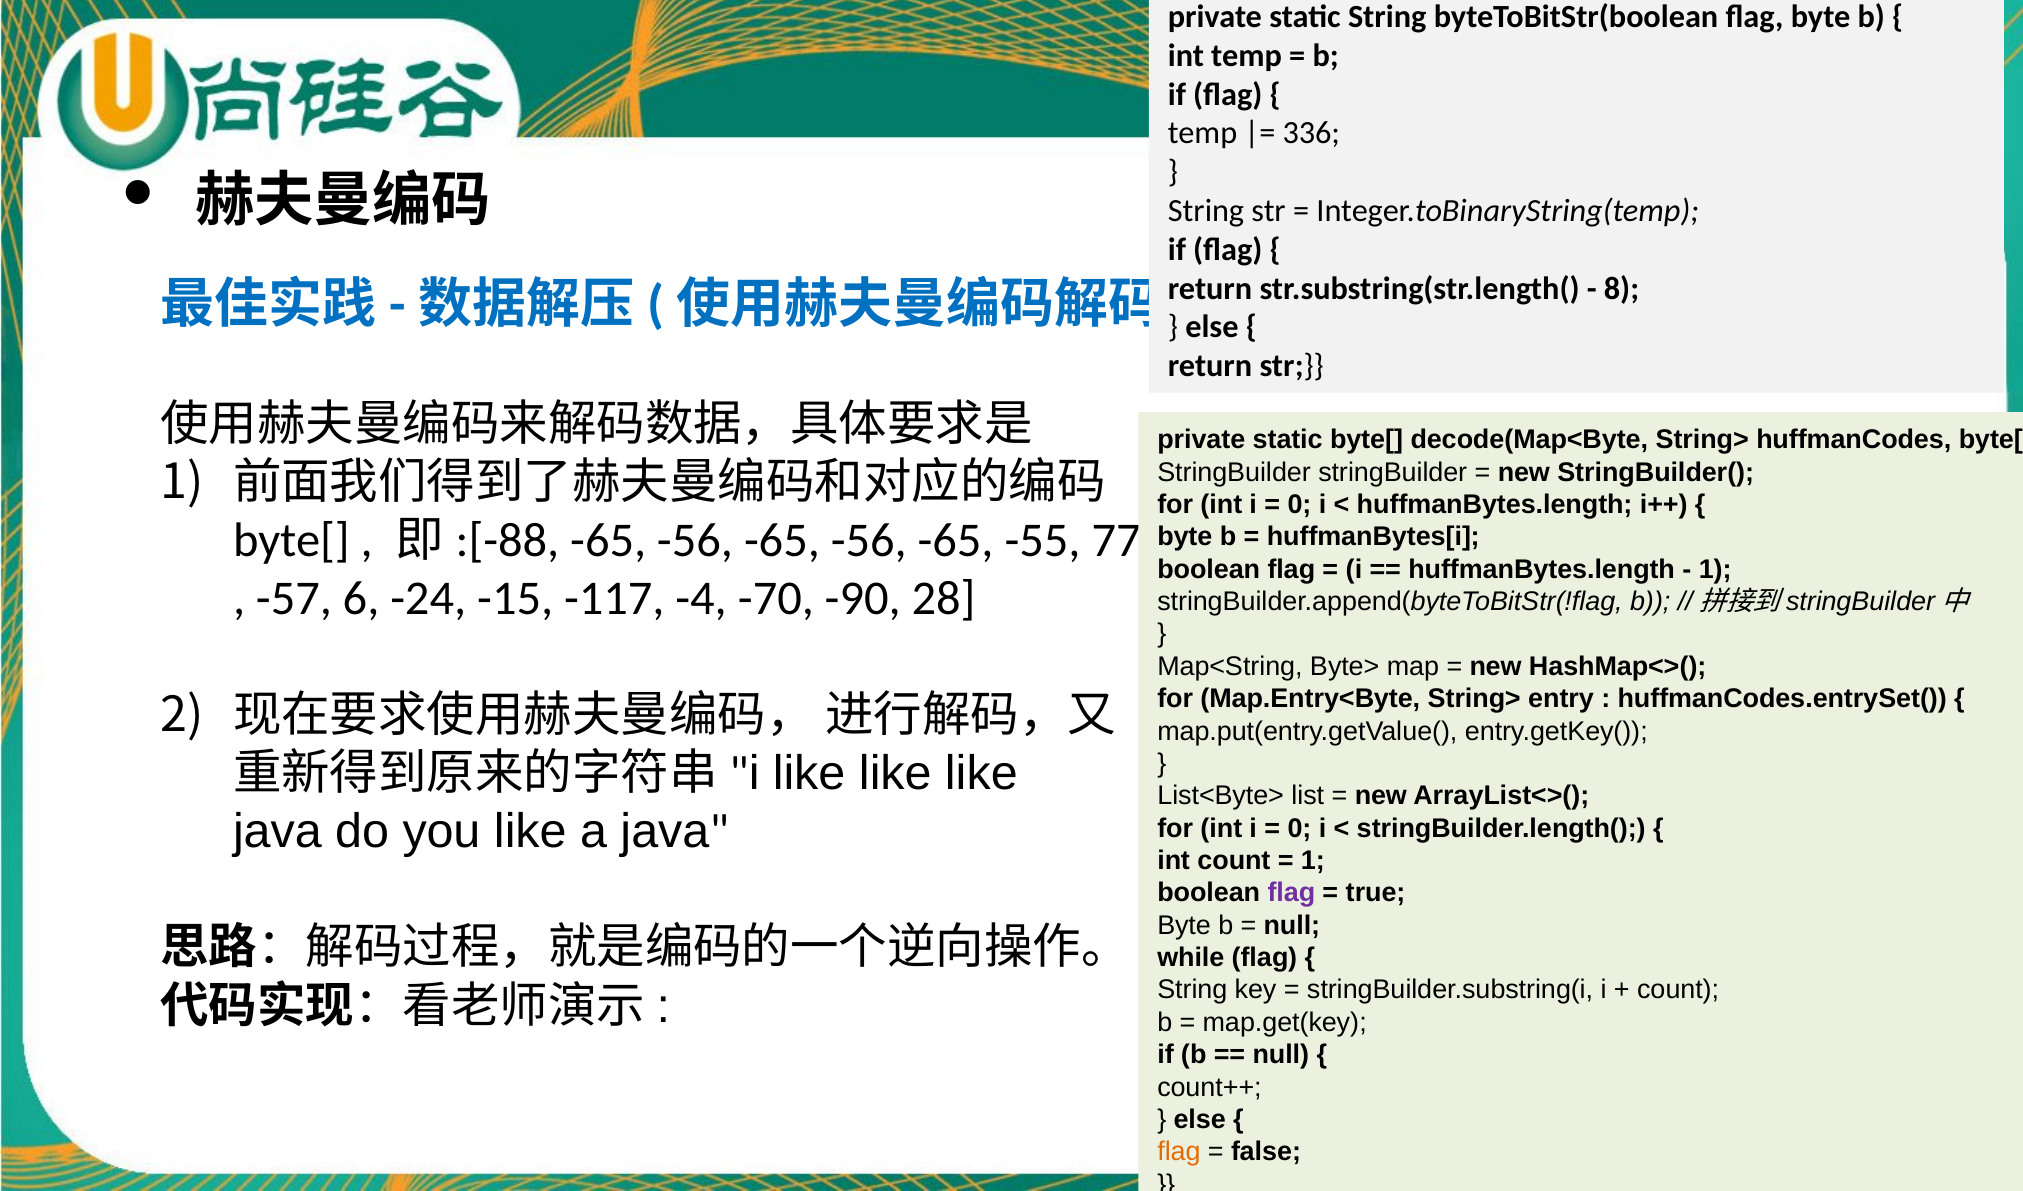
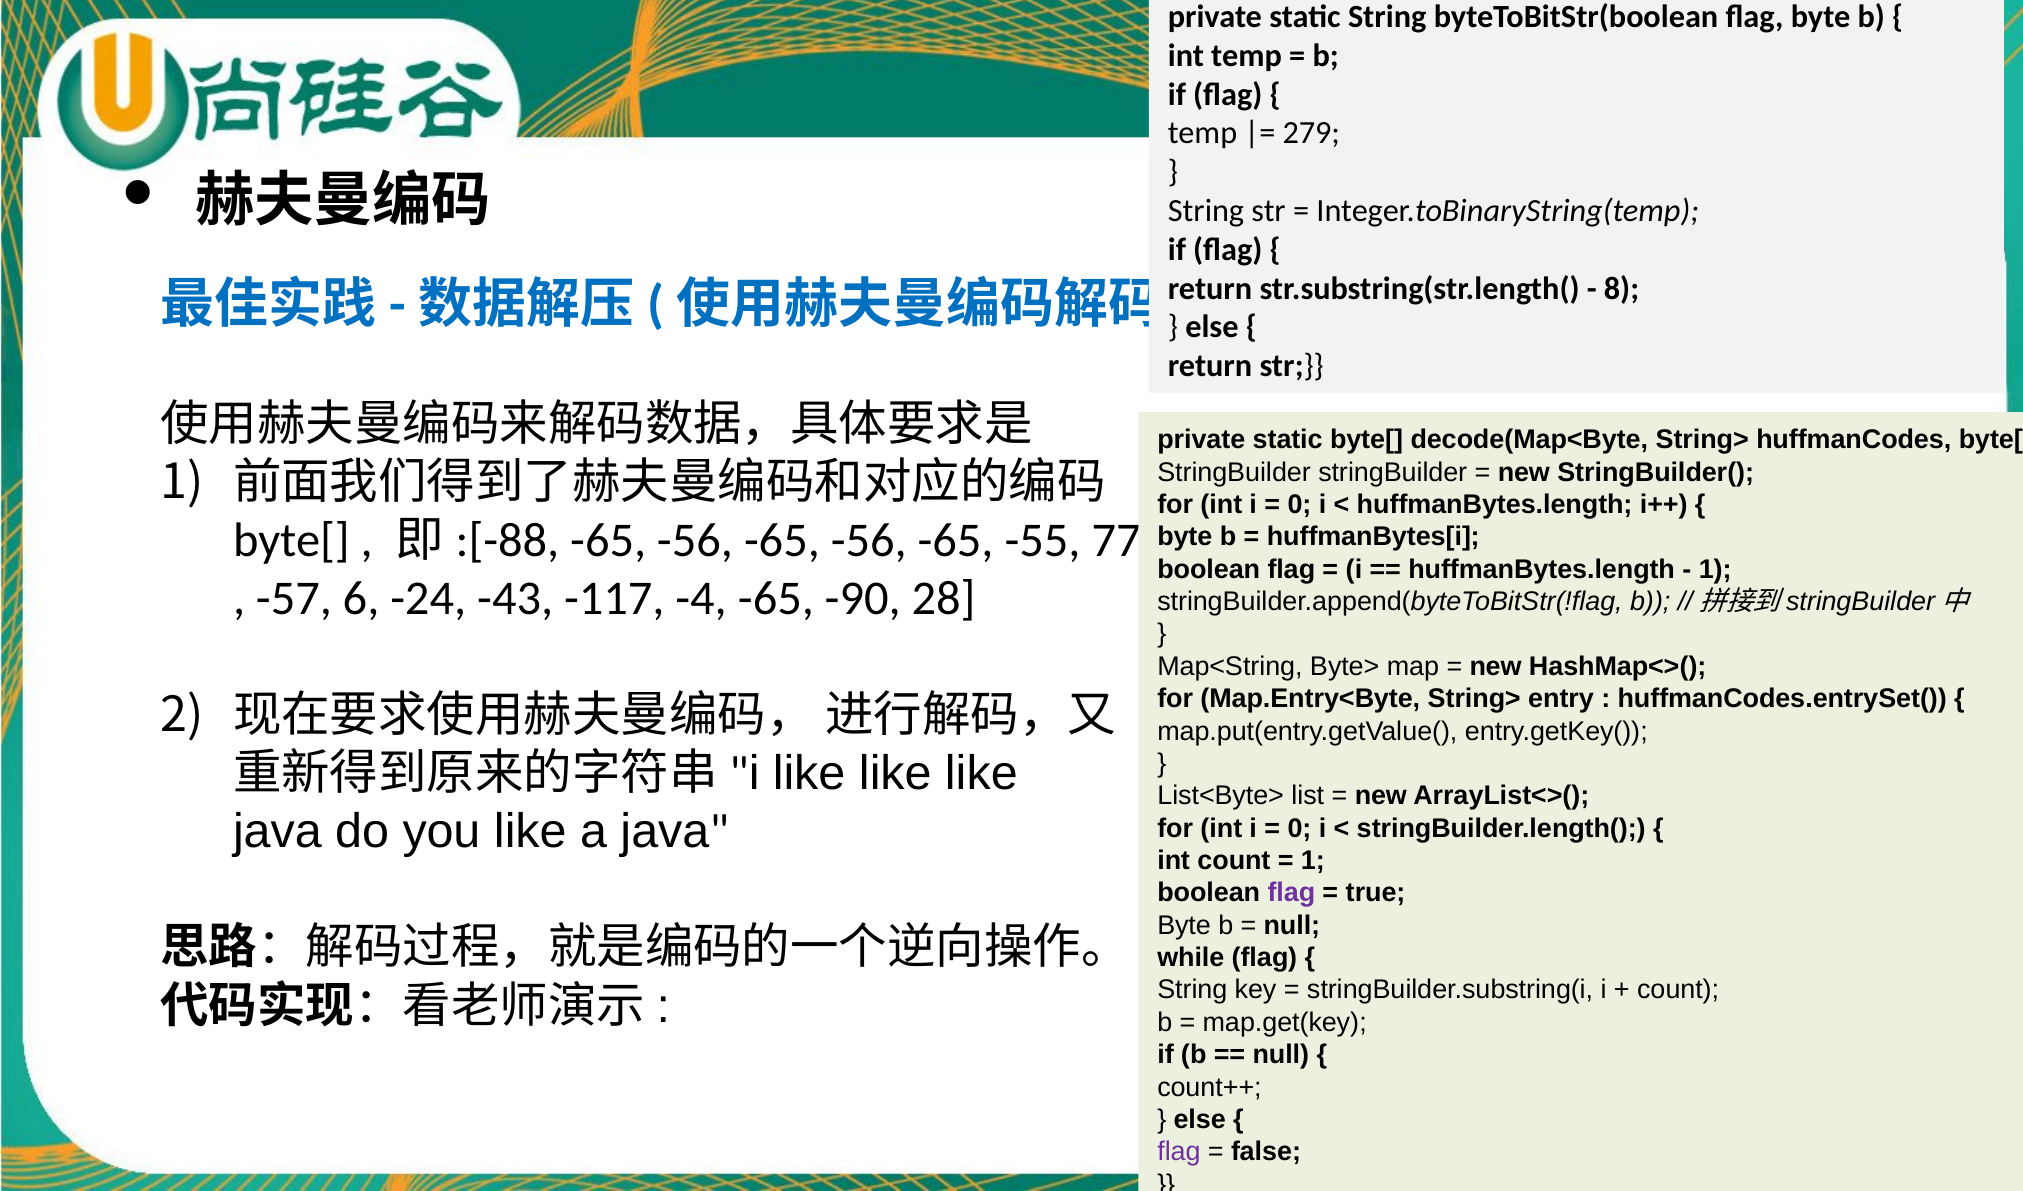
336: 336 -> 279
-15: -15 -> -43
-4 -70: -70 -> -65
flag at (1179, 1152) colour: orange -> purple
